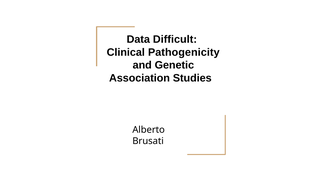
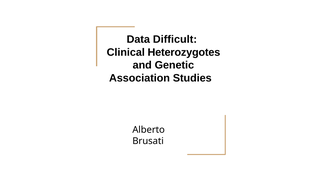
Pathogenicity: Pathogenicity -> Heterozygotes
